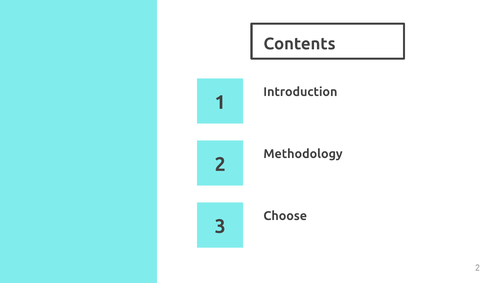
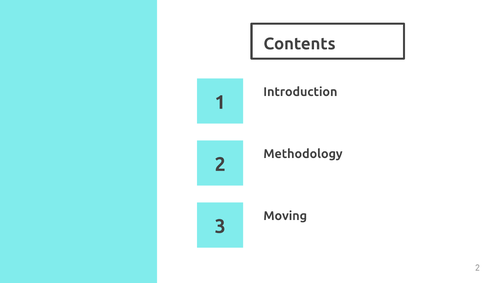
Choose: Choose -> Moving
